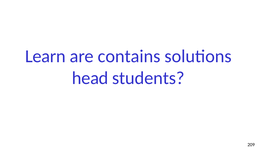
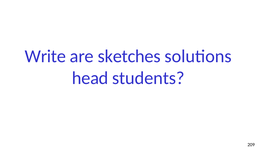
Learn: Learn -> Write
contains: contains -> sketches
